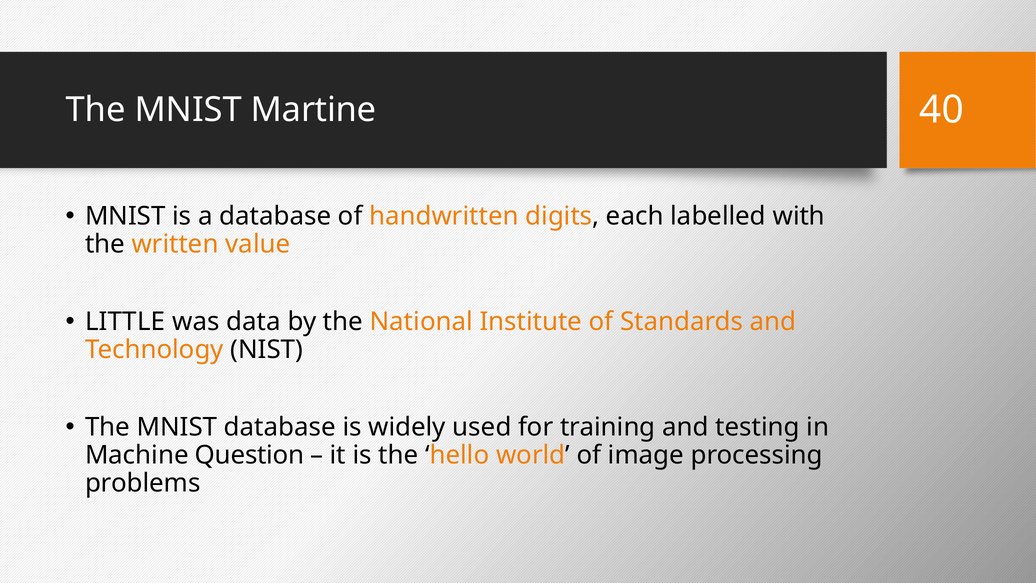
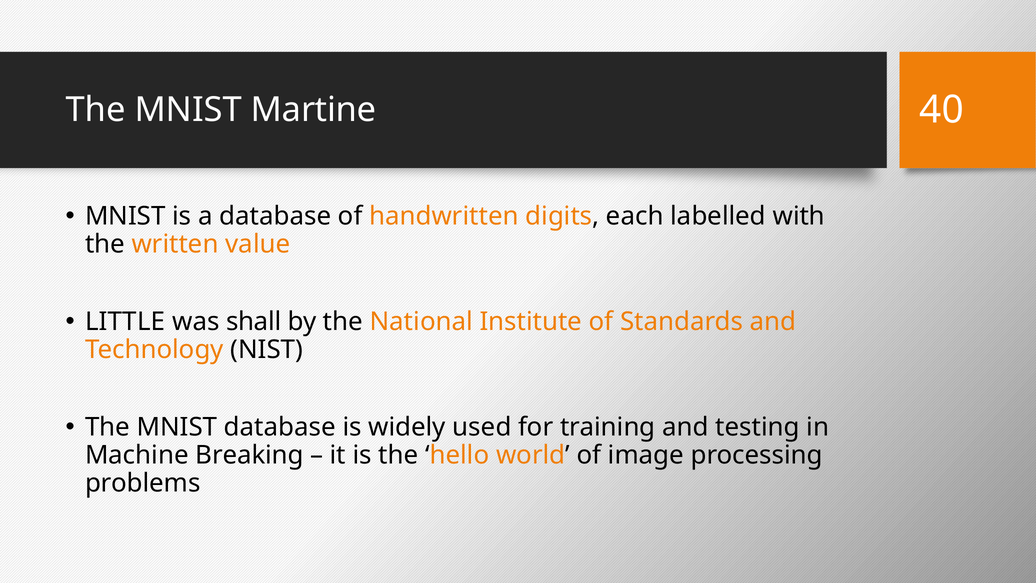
data: data -> shall
Question: Question -> Breaking
